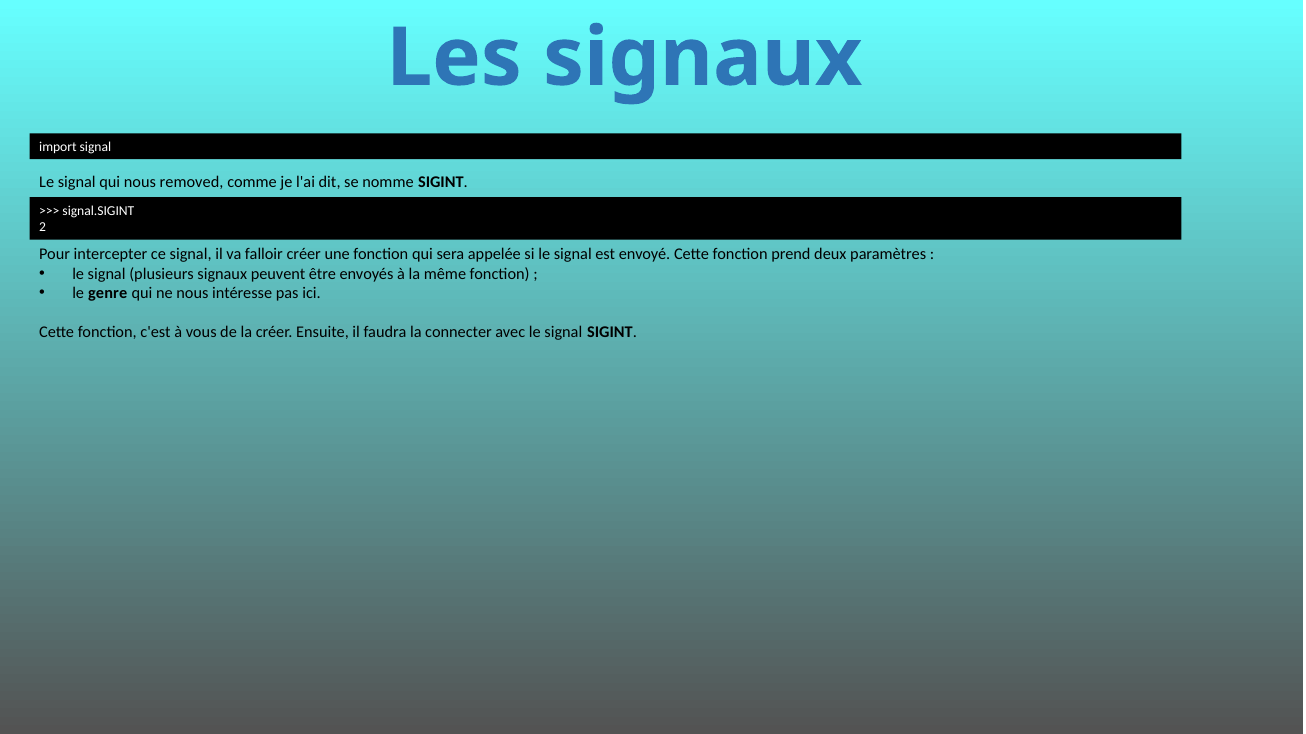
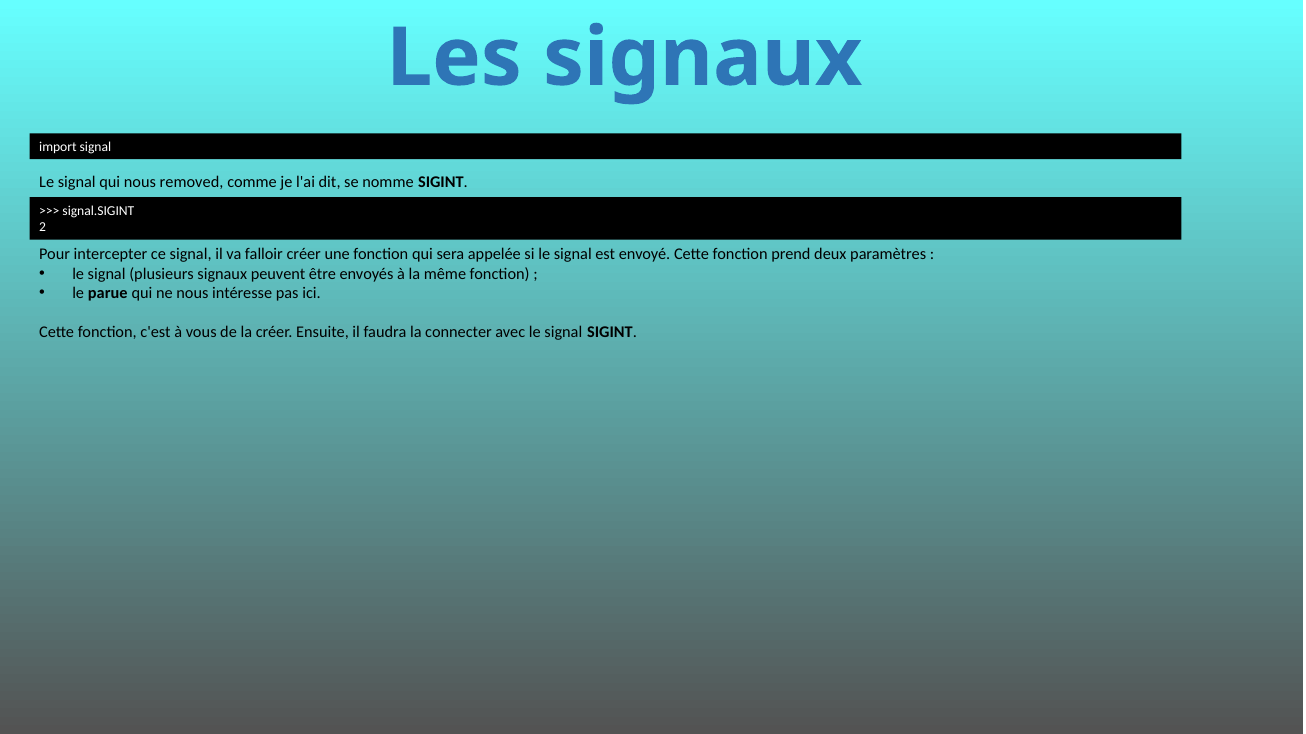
genre: genre -> parue
